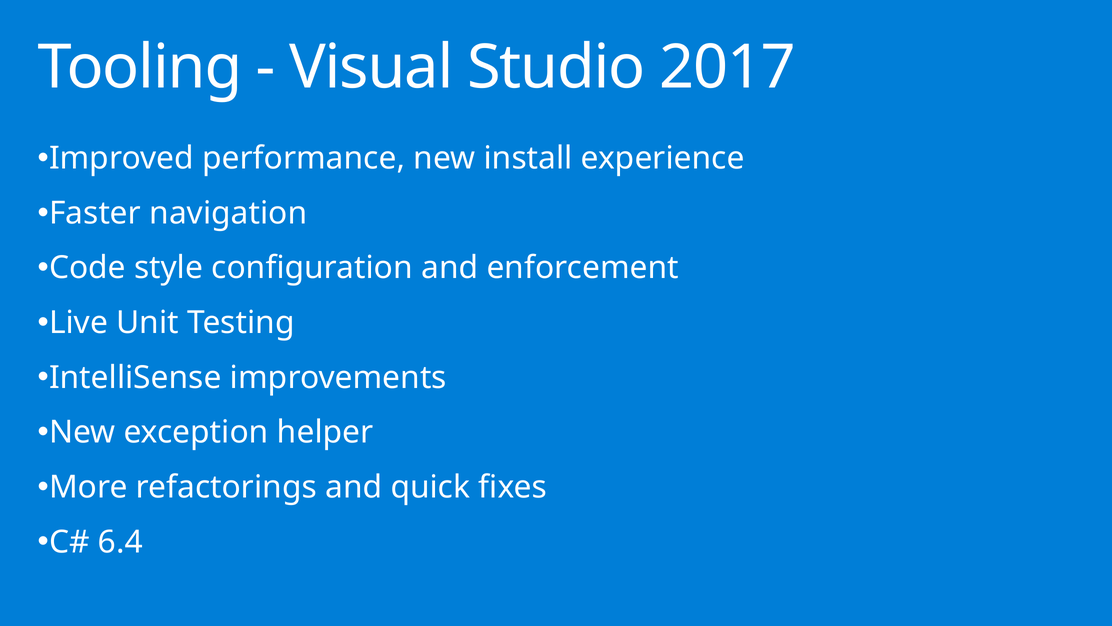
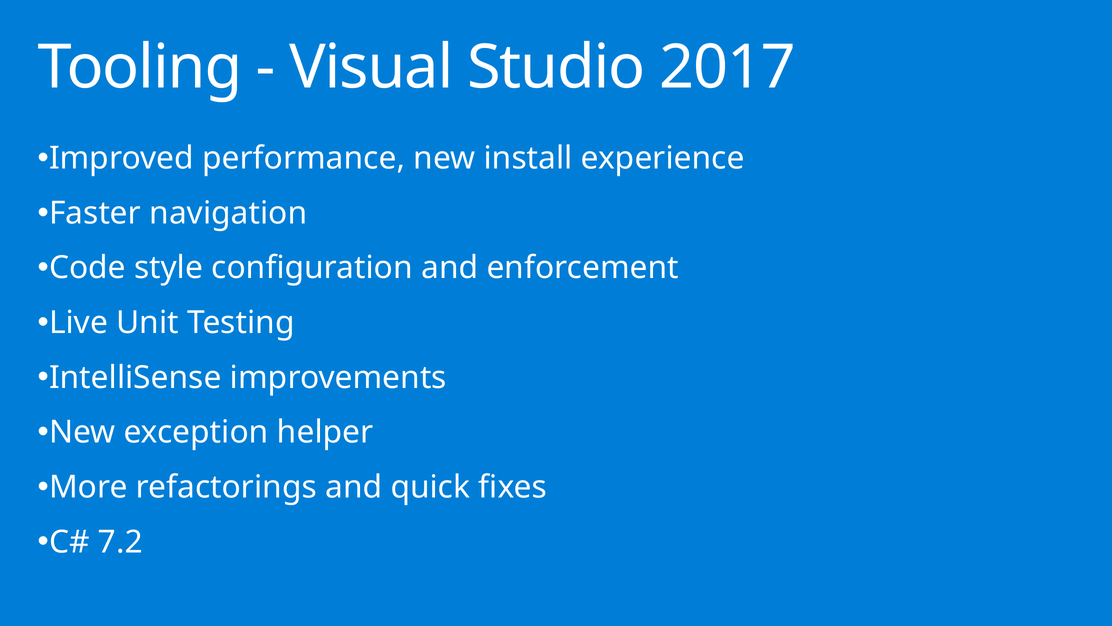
6.4: 6.4 -> 7.2
